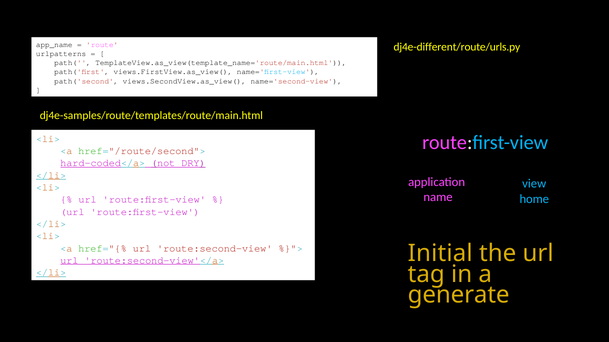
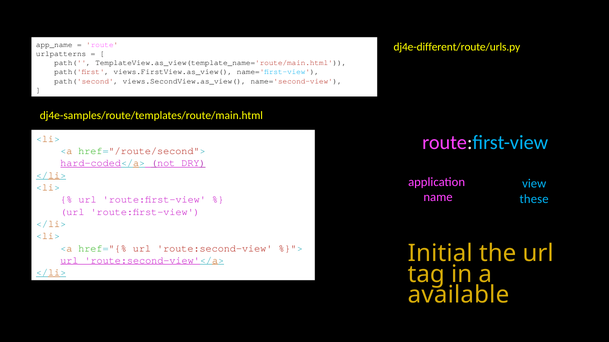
home: home -> these
generate: generate -> available
